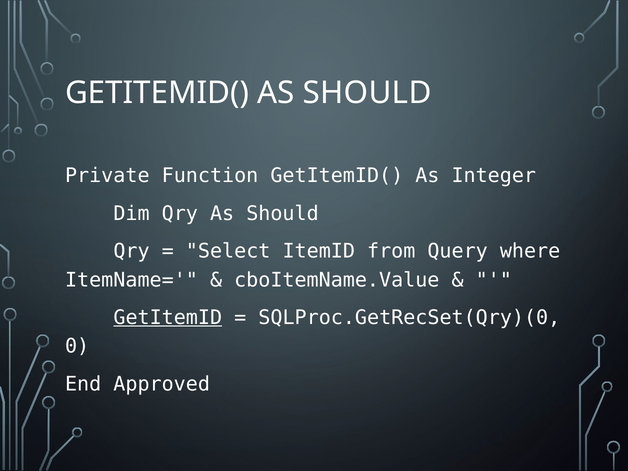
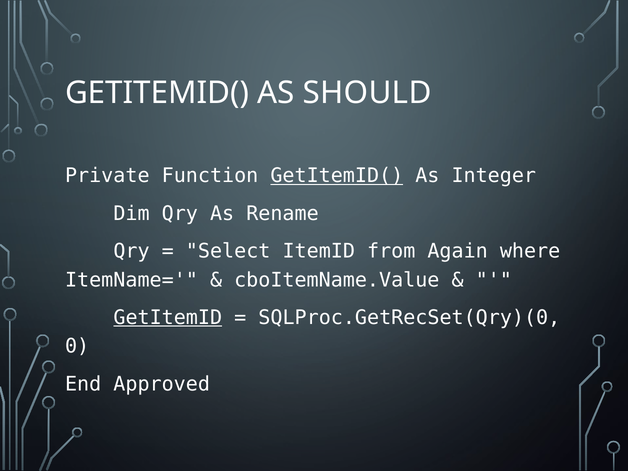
GetItemID( at (337, 176) underline: none -> present
Qry As Should: Should -> Rename
Query: Query -> Again
